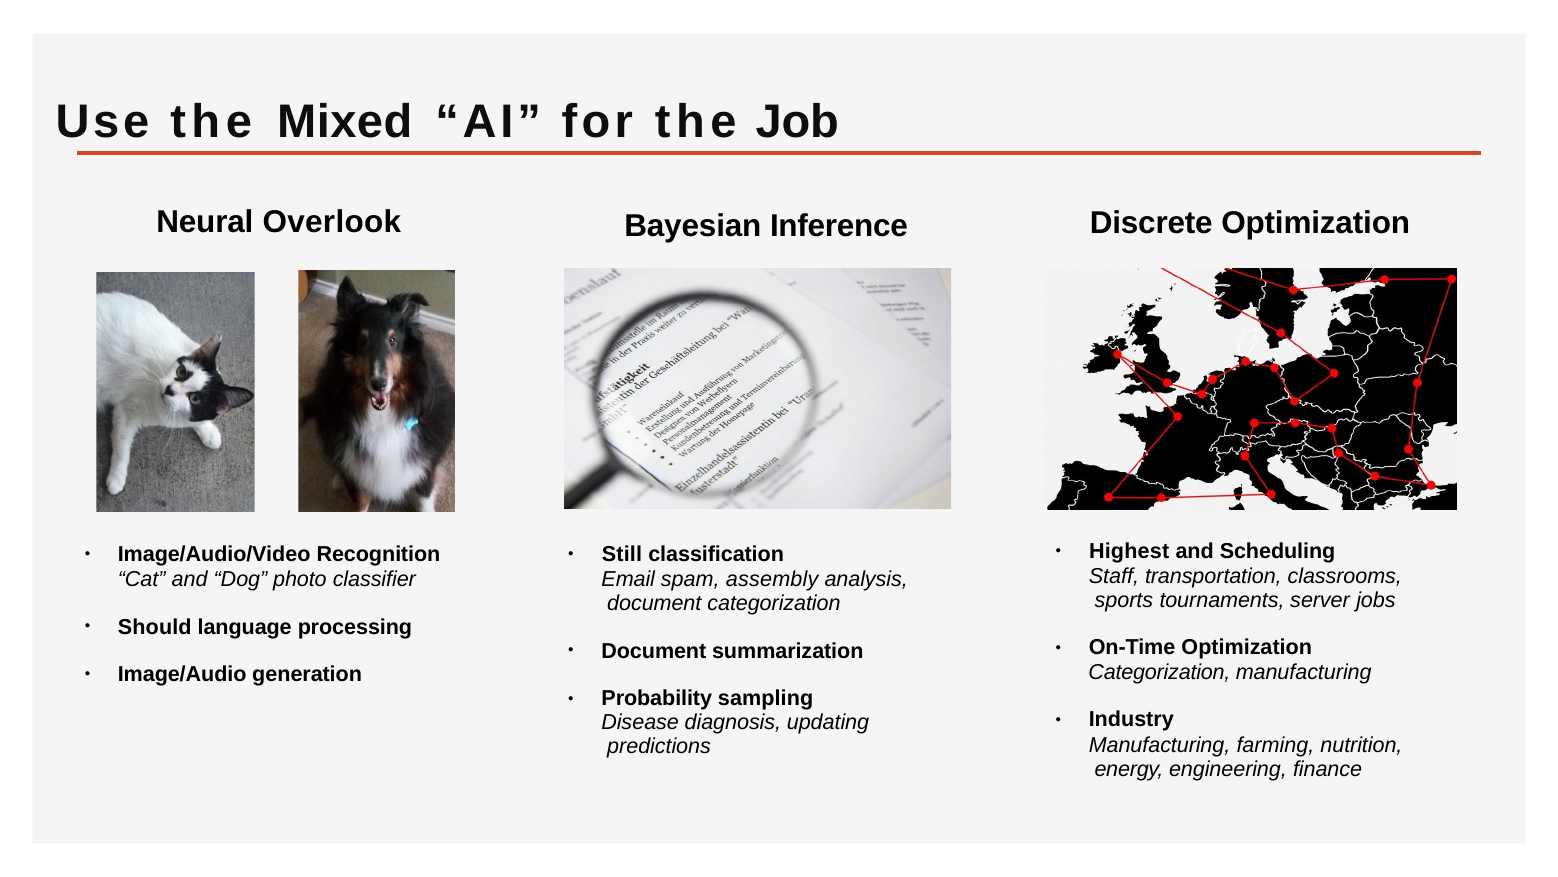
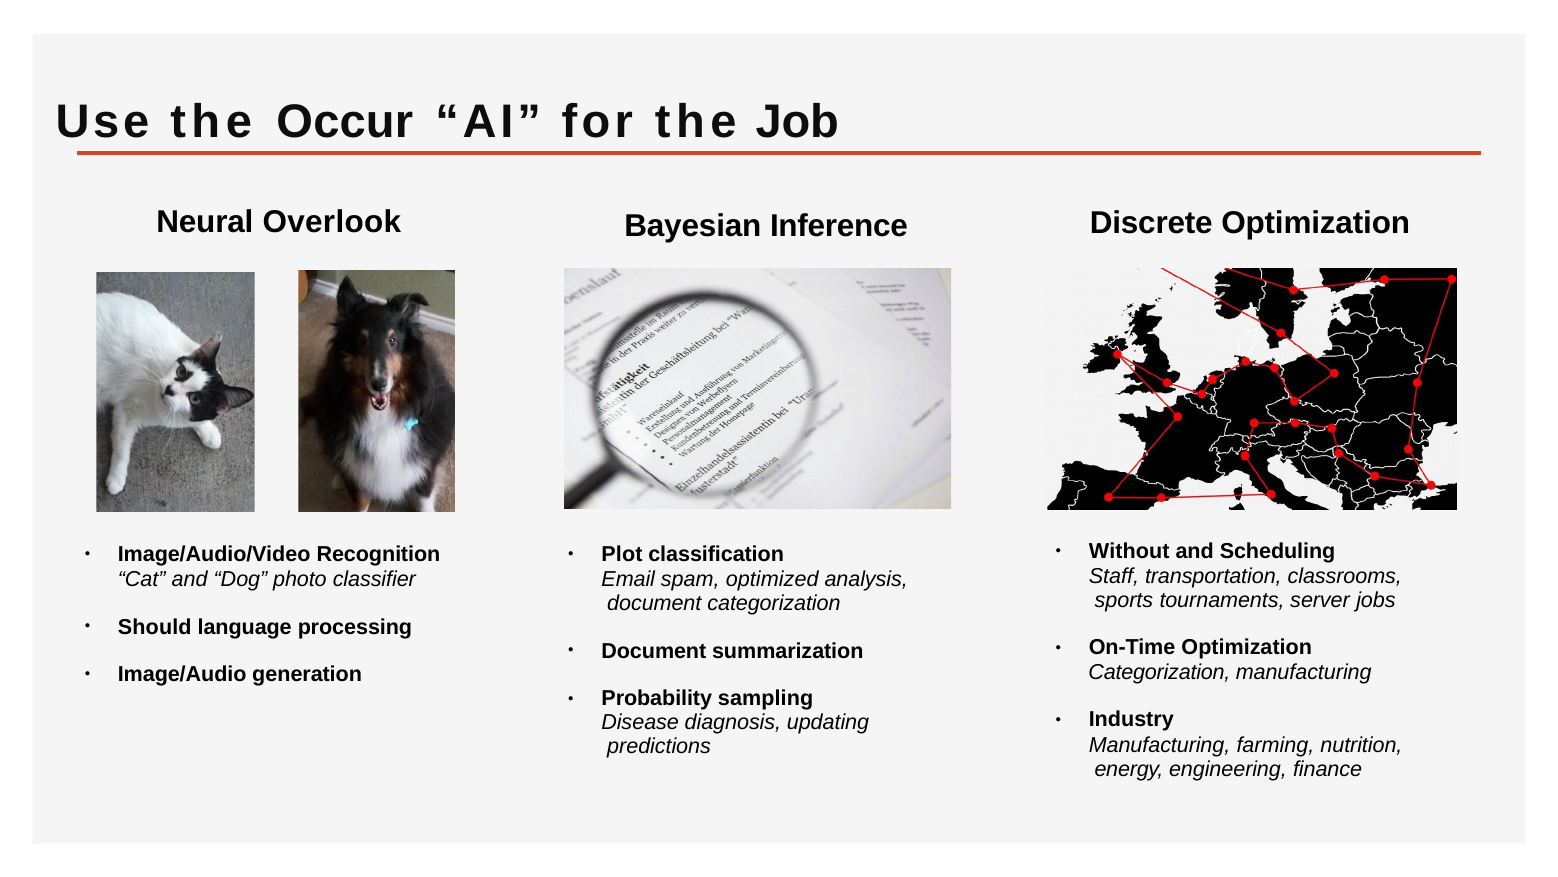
Mixed: Mixed -> Occur
Highest: Highest -> Without
Still: Still -> Plot
assembly: assembly -> optimized
